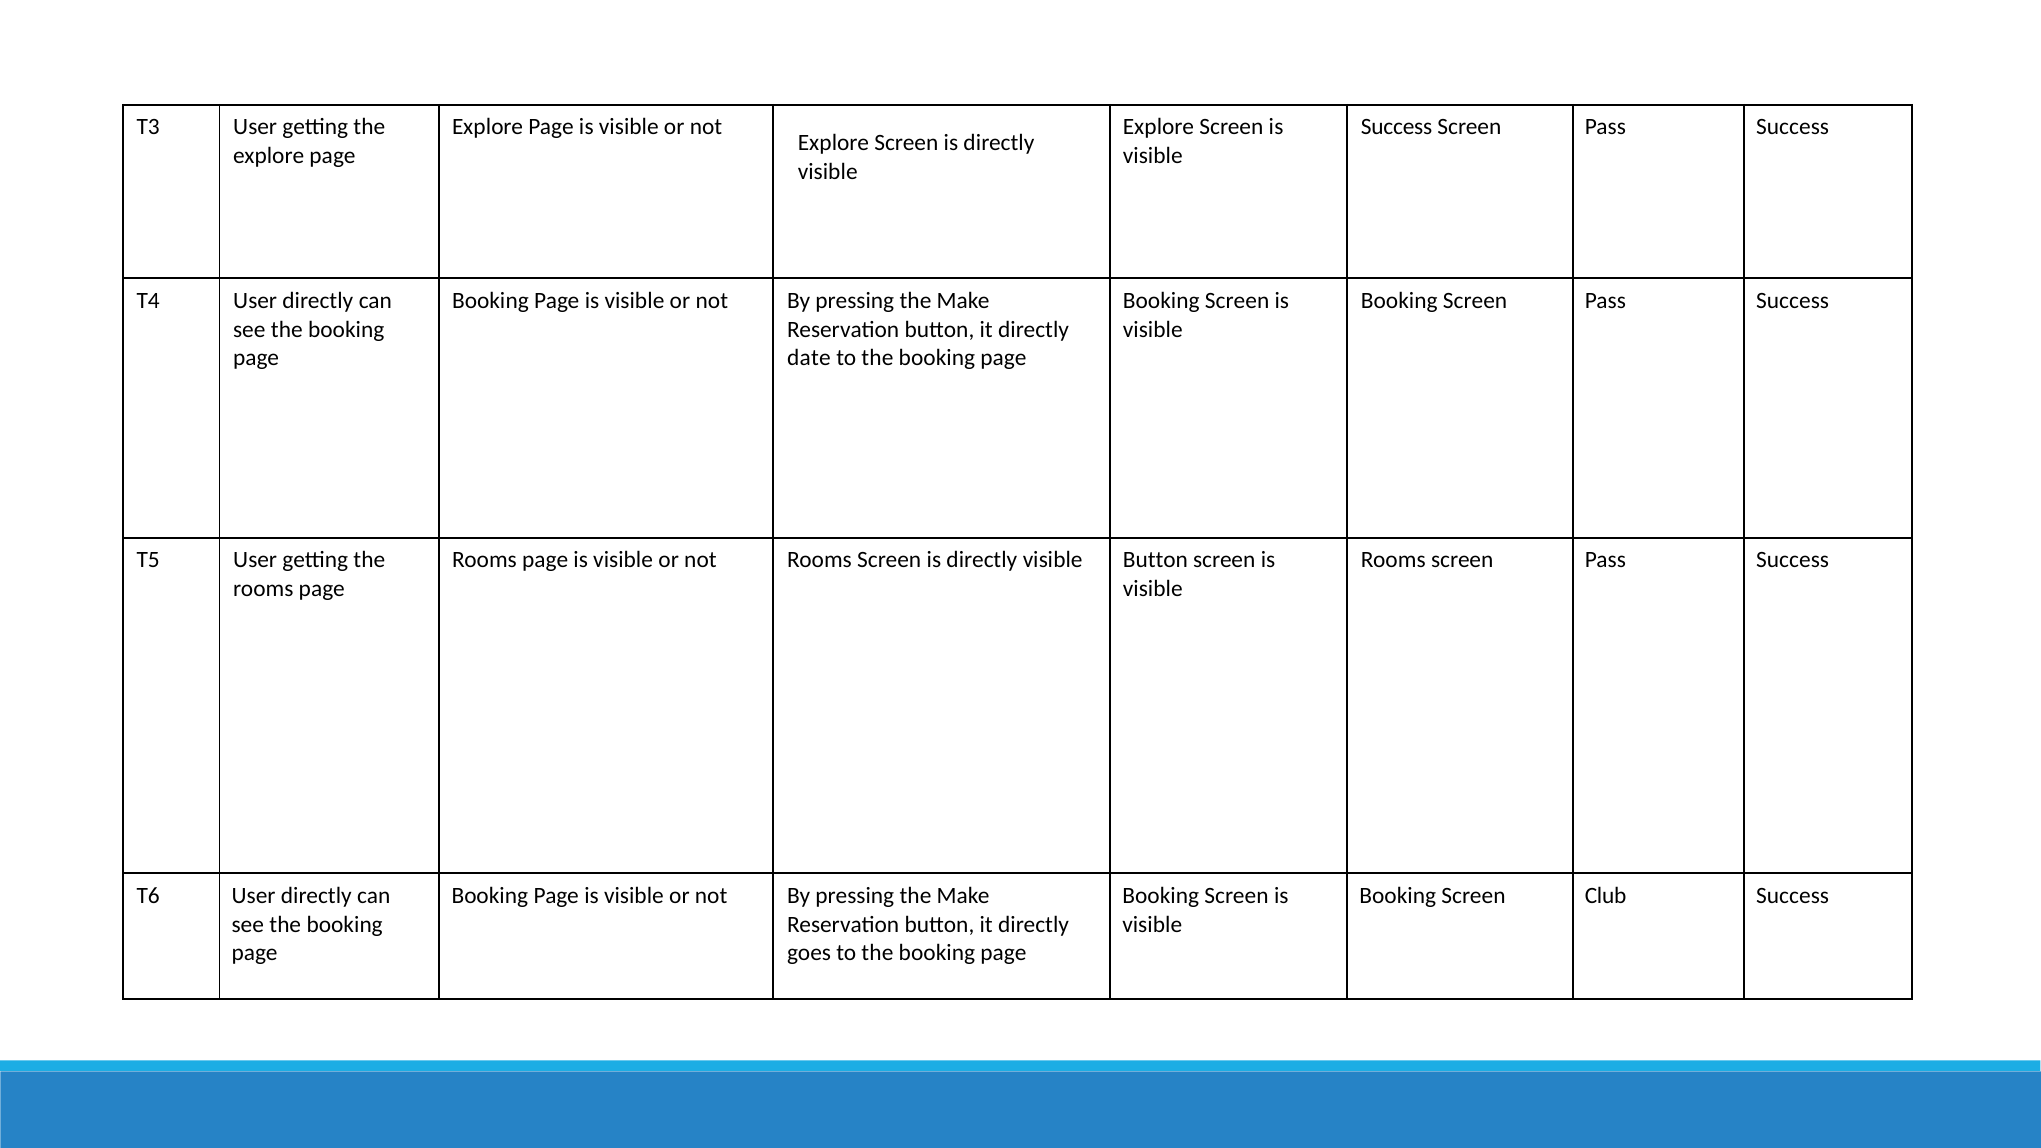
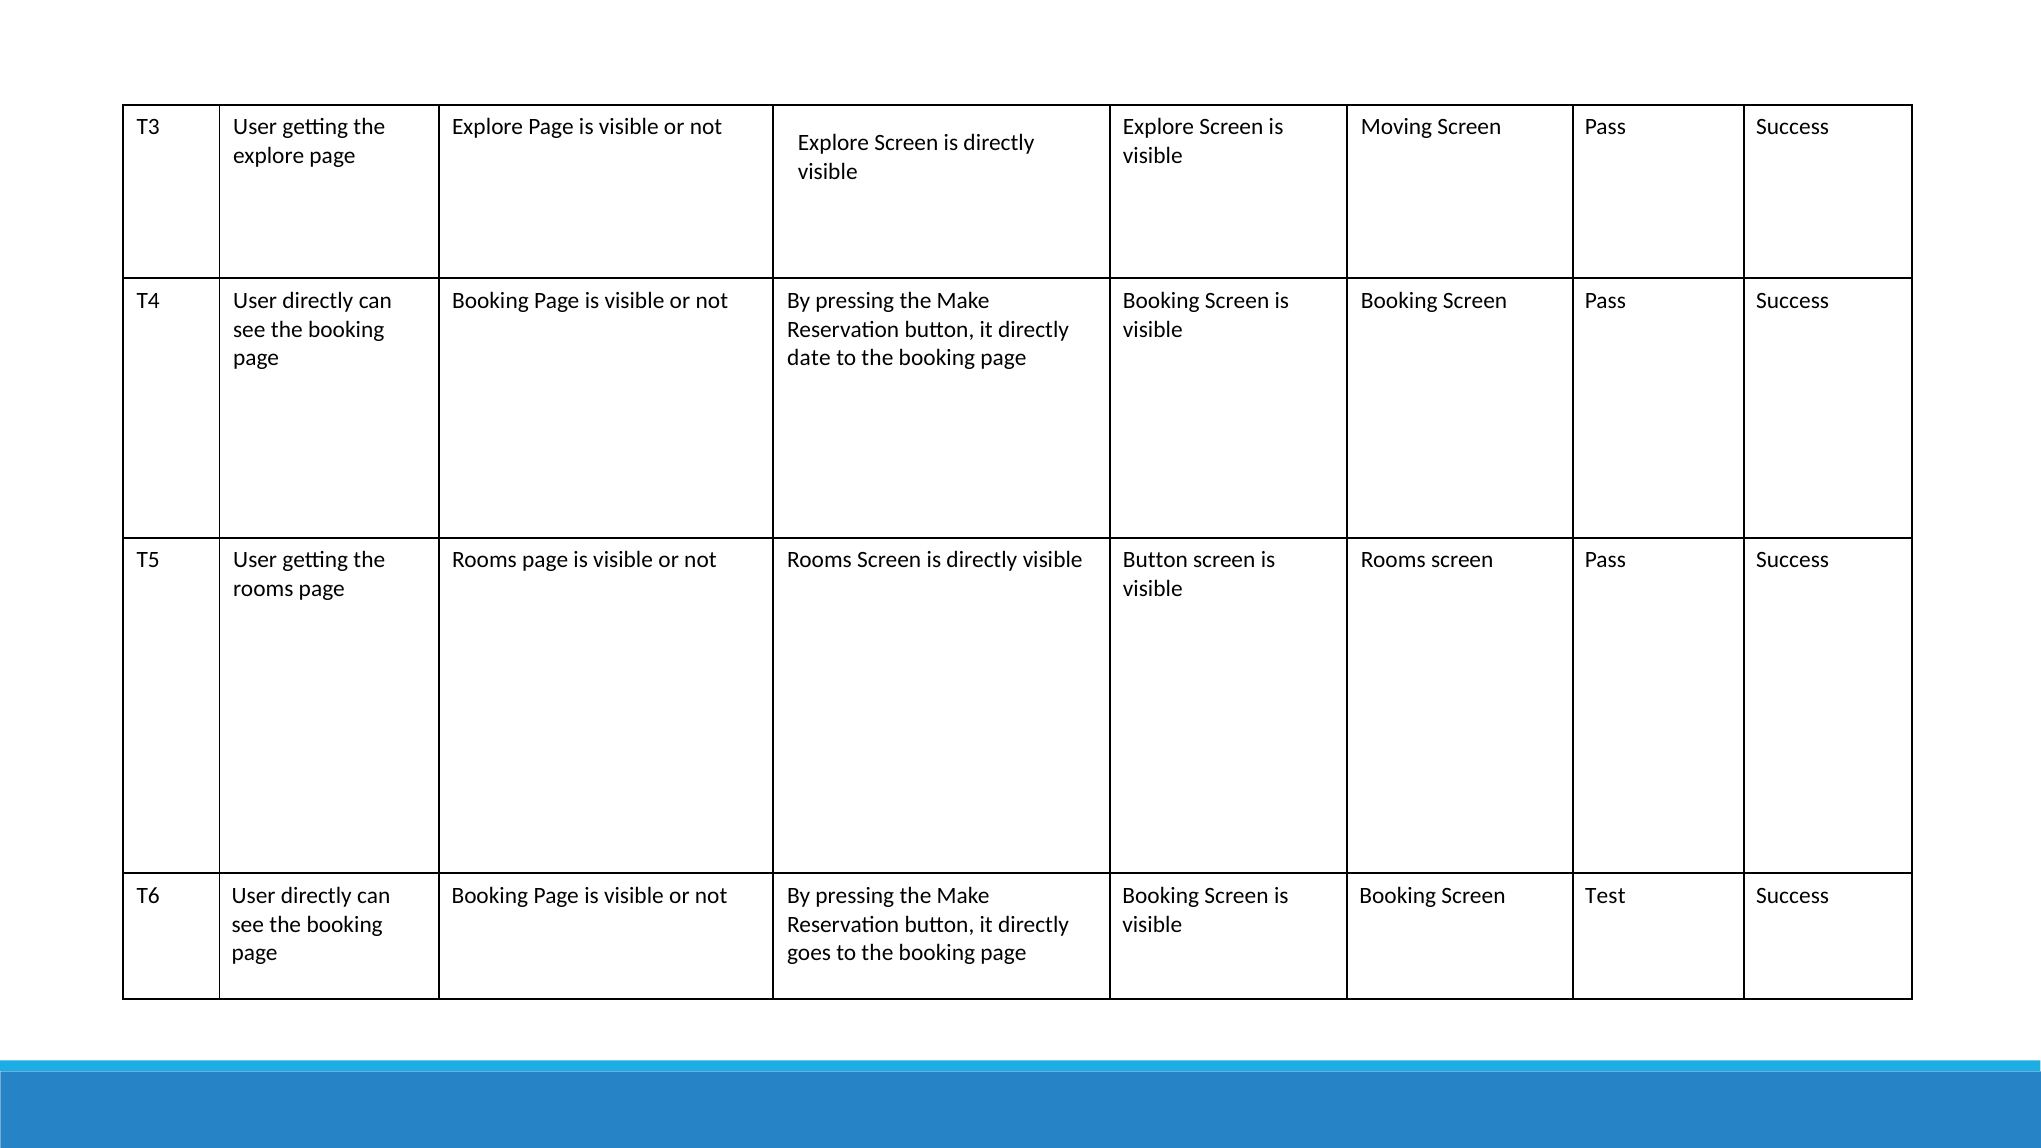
Success at (1397, 127): Success -> Moving
Club: Club -> Test
